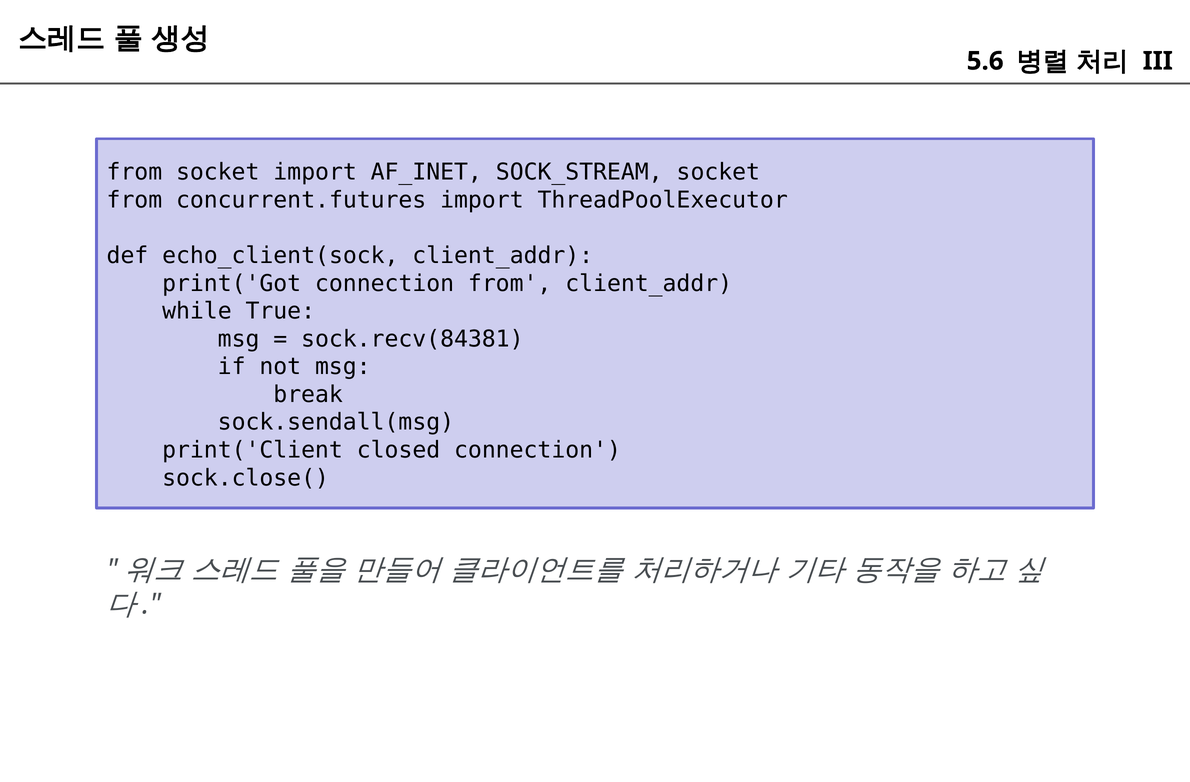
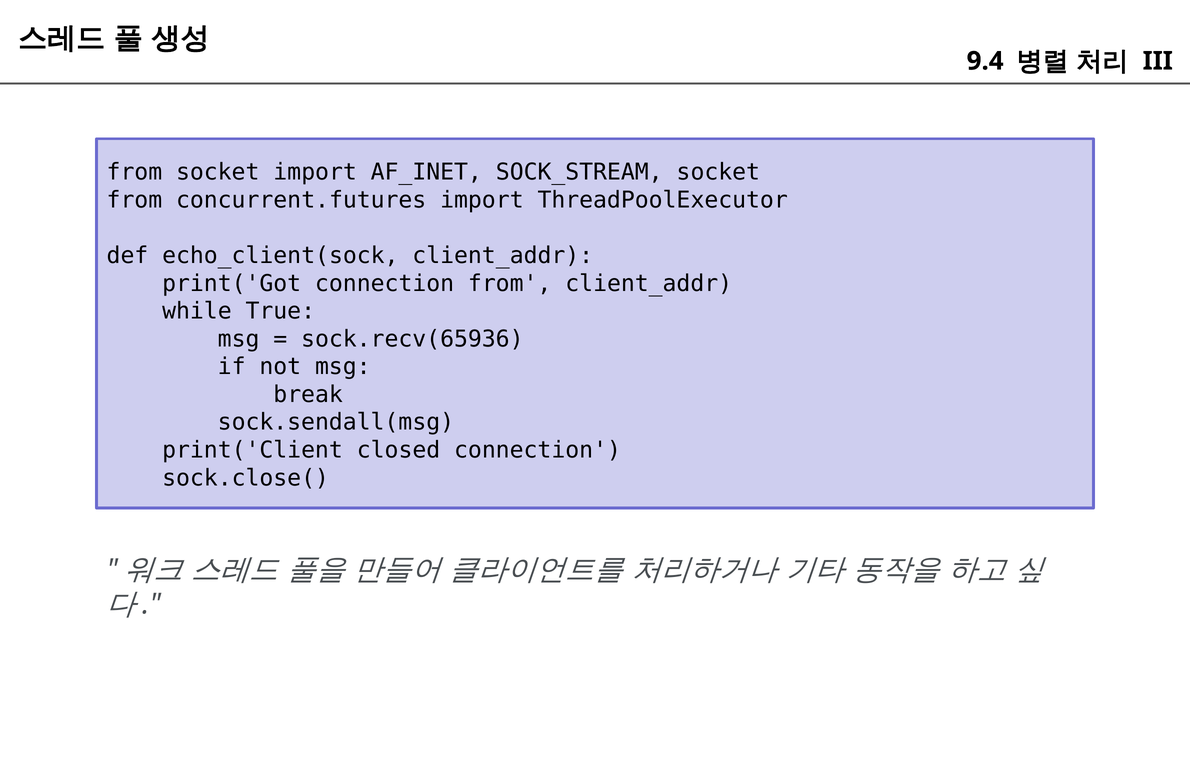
5.6: 5.6 -> 9.4
sock.recv(84381: sock.recv(84381 -> sock.recv(65936
